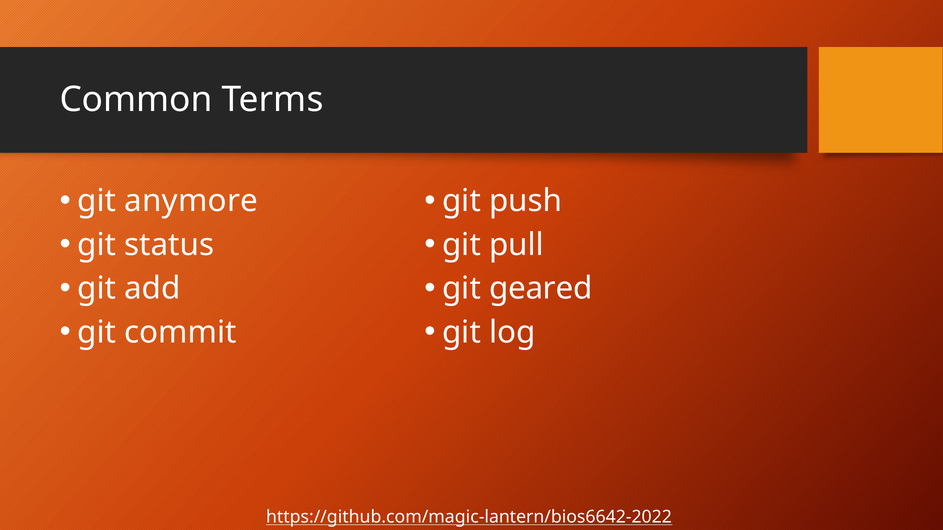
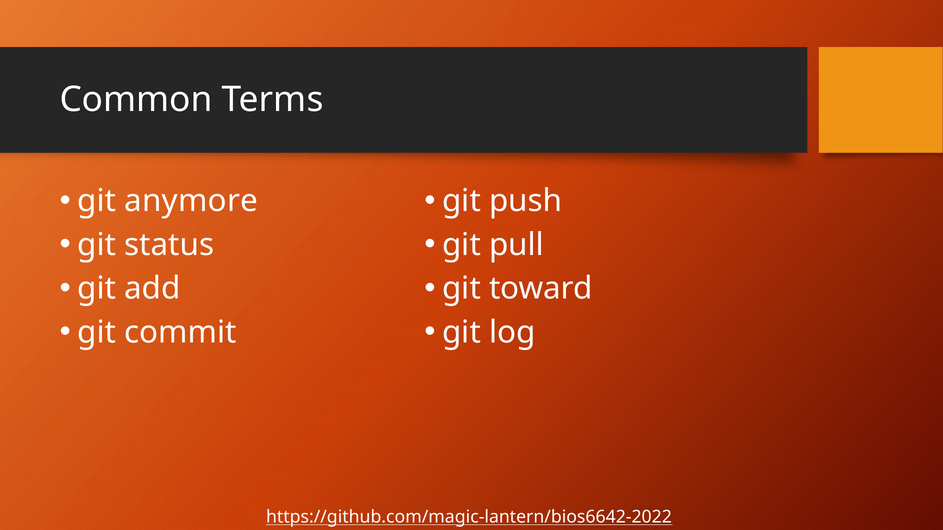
geared: geared -> toward
